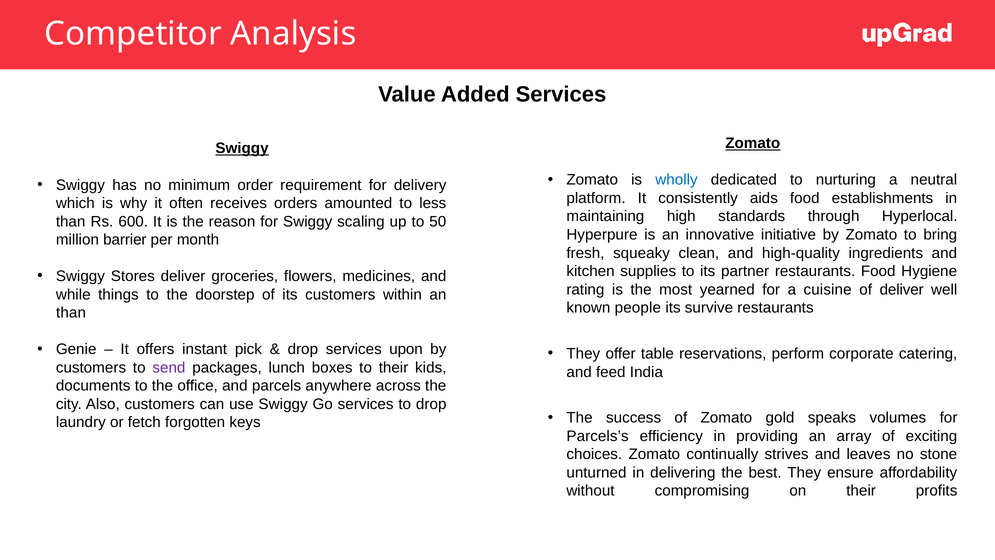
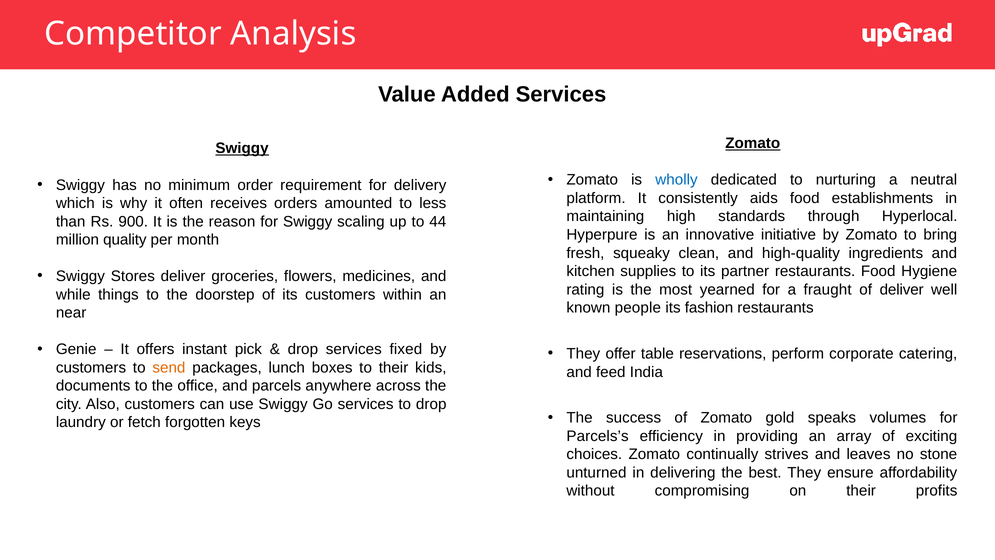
600: 600 -> 900
50: 50 -> 44
barrier: barrier -> quality
cuisine: cuisine -> fraught
survive: survive -> fashion
than at (71, 313): than -> near
upon: upon -> fixed
send colour: purple -> orange
